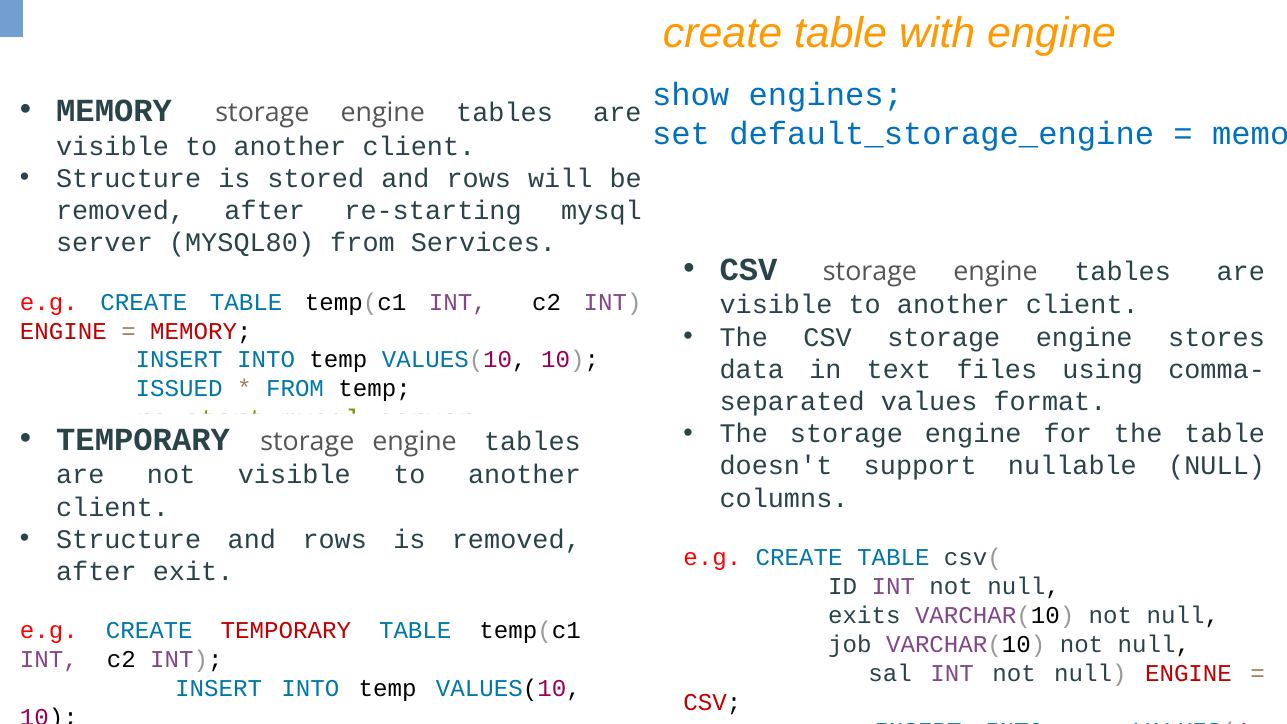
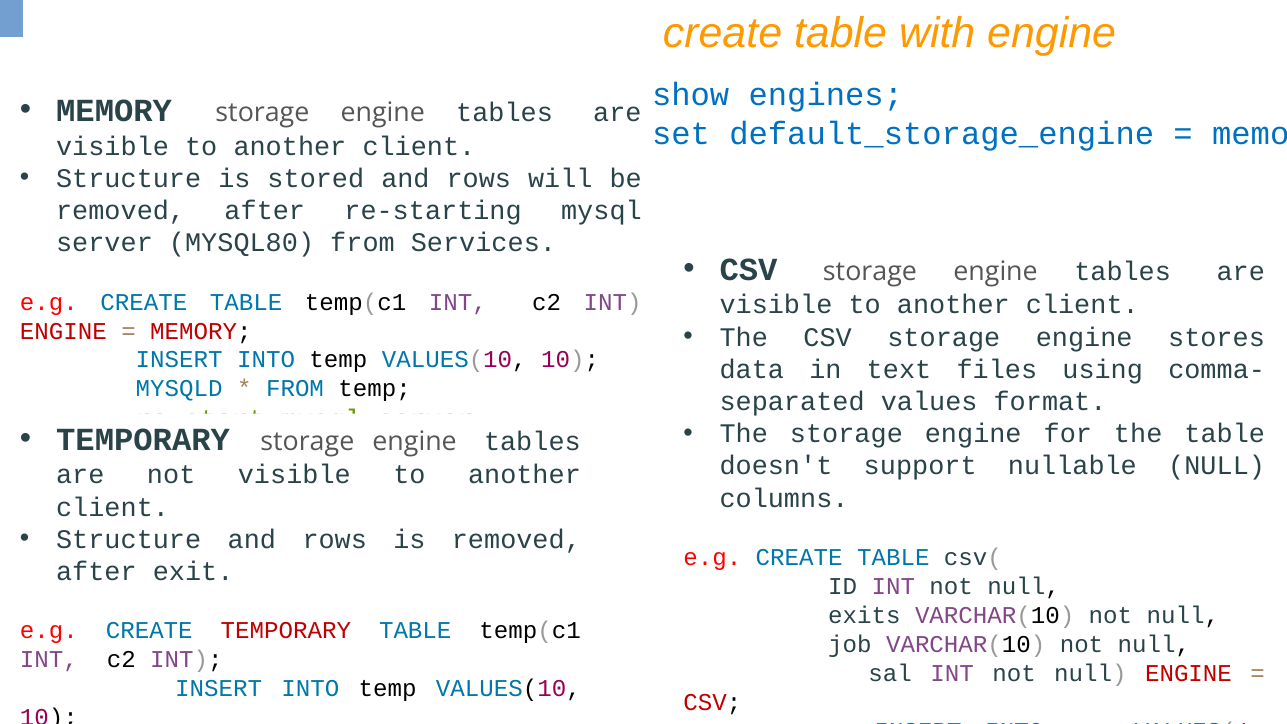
ISSUED: ISSUED -> MYSQLD
